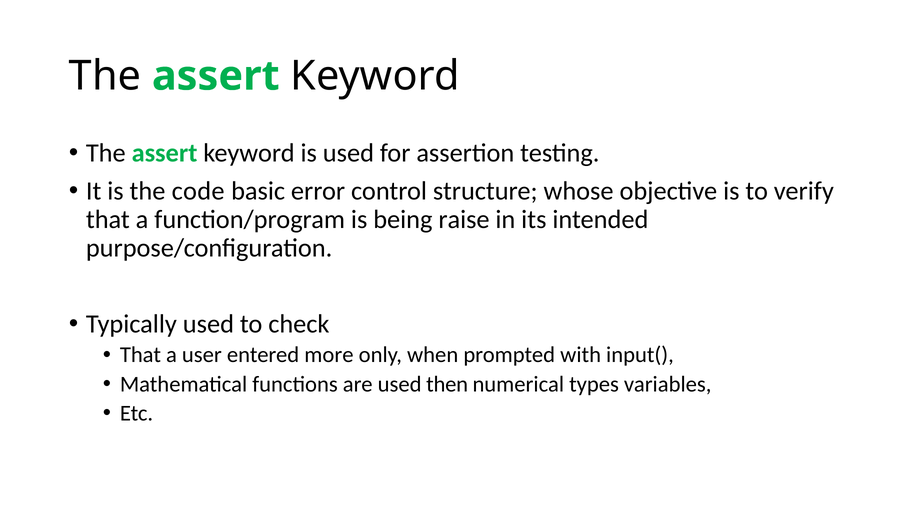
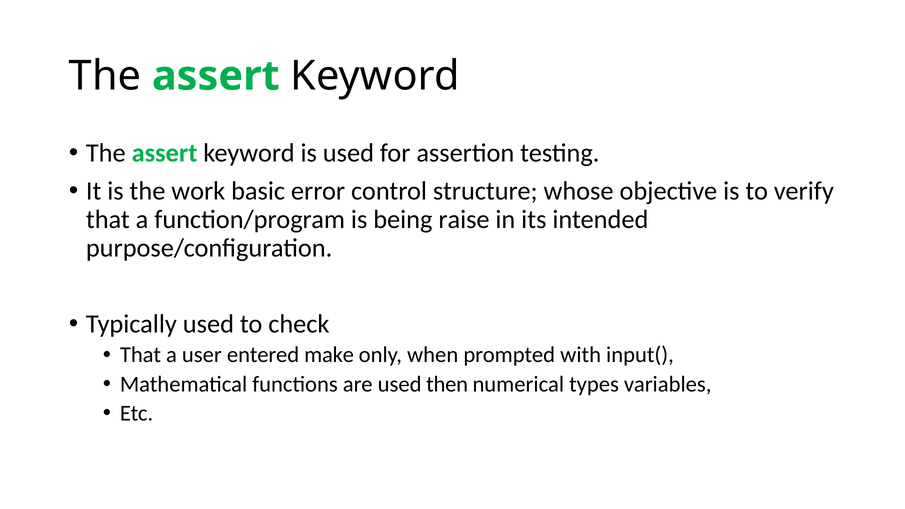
code: code -> work
more: more -> make
